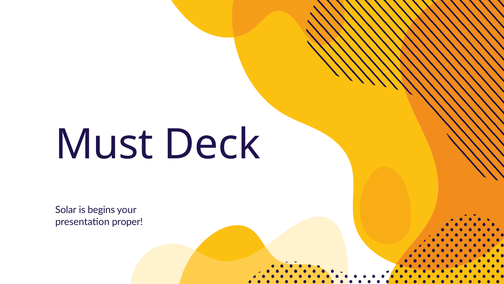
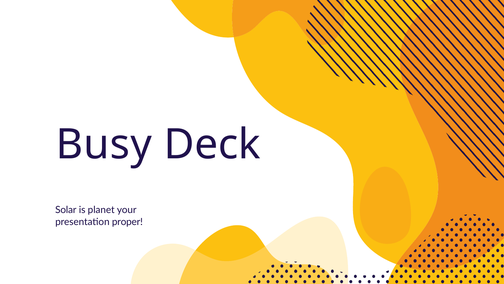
Must: Must -> Busy
begins: begins -> planet
